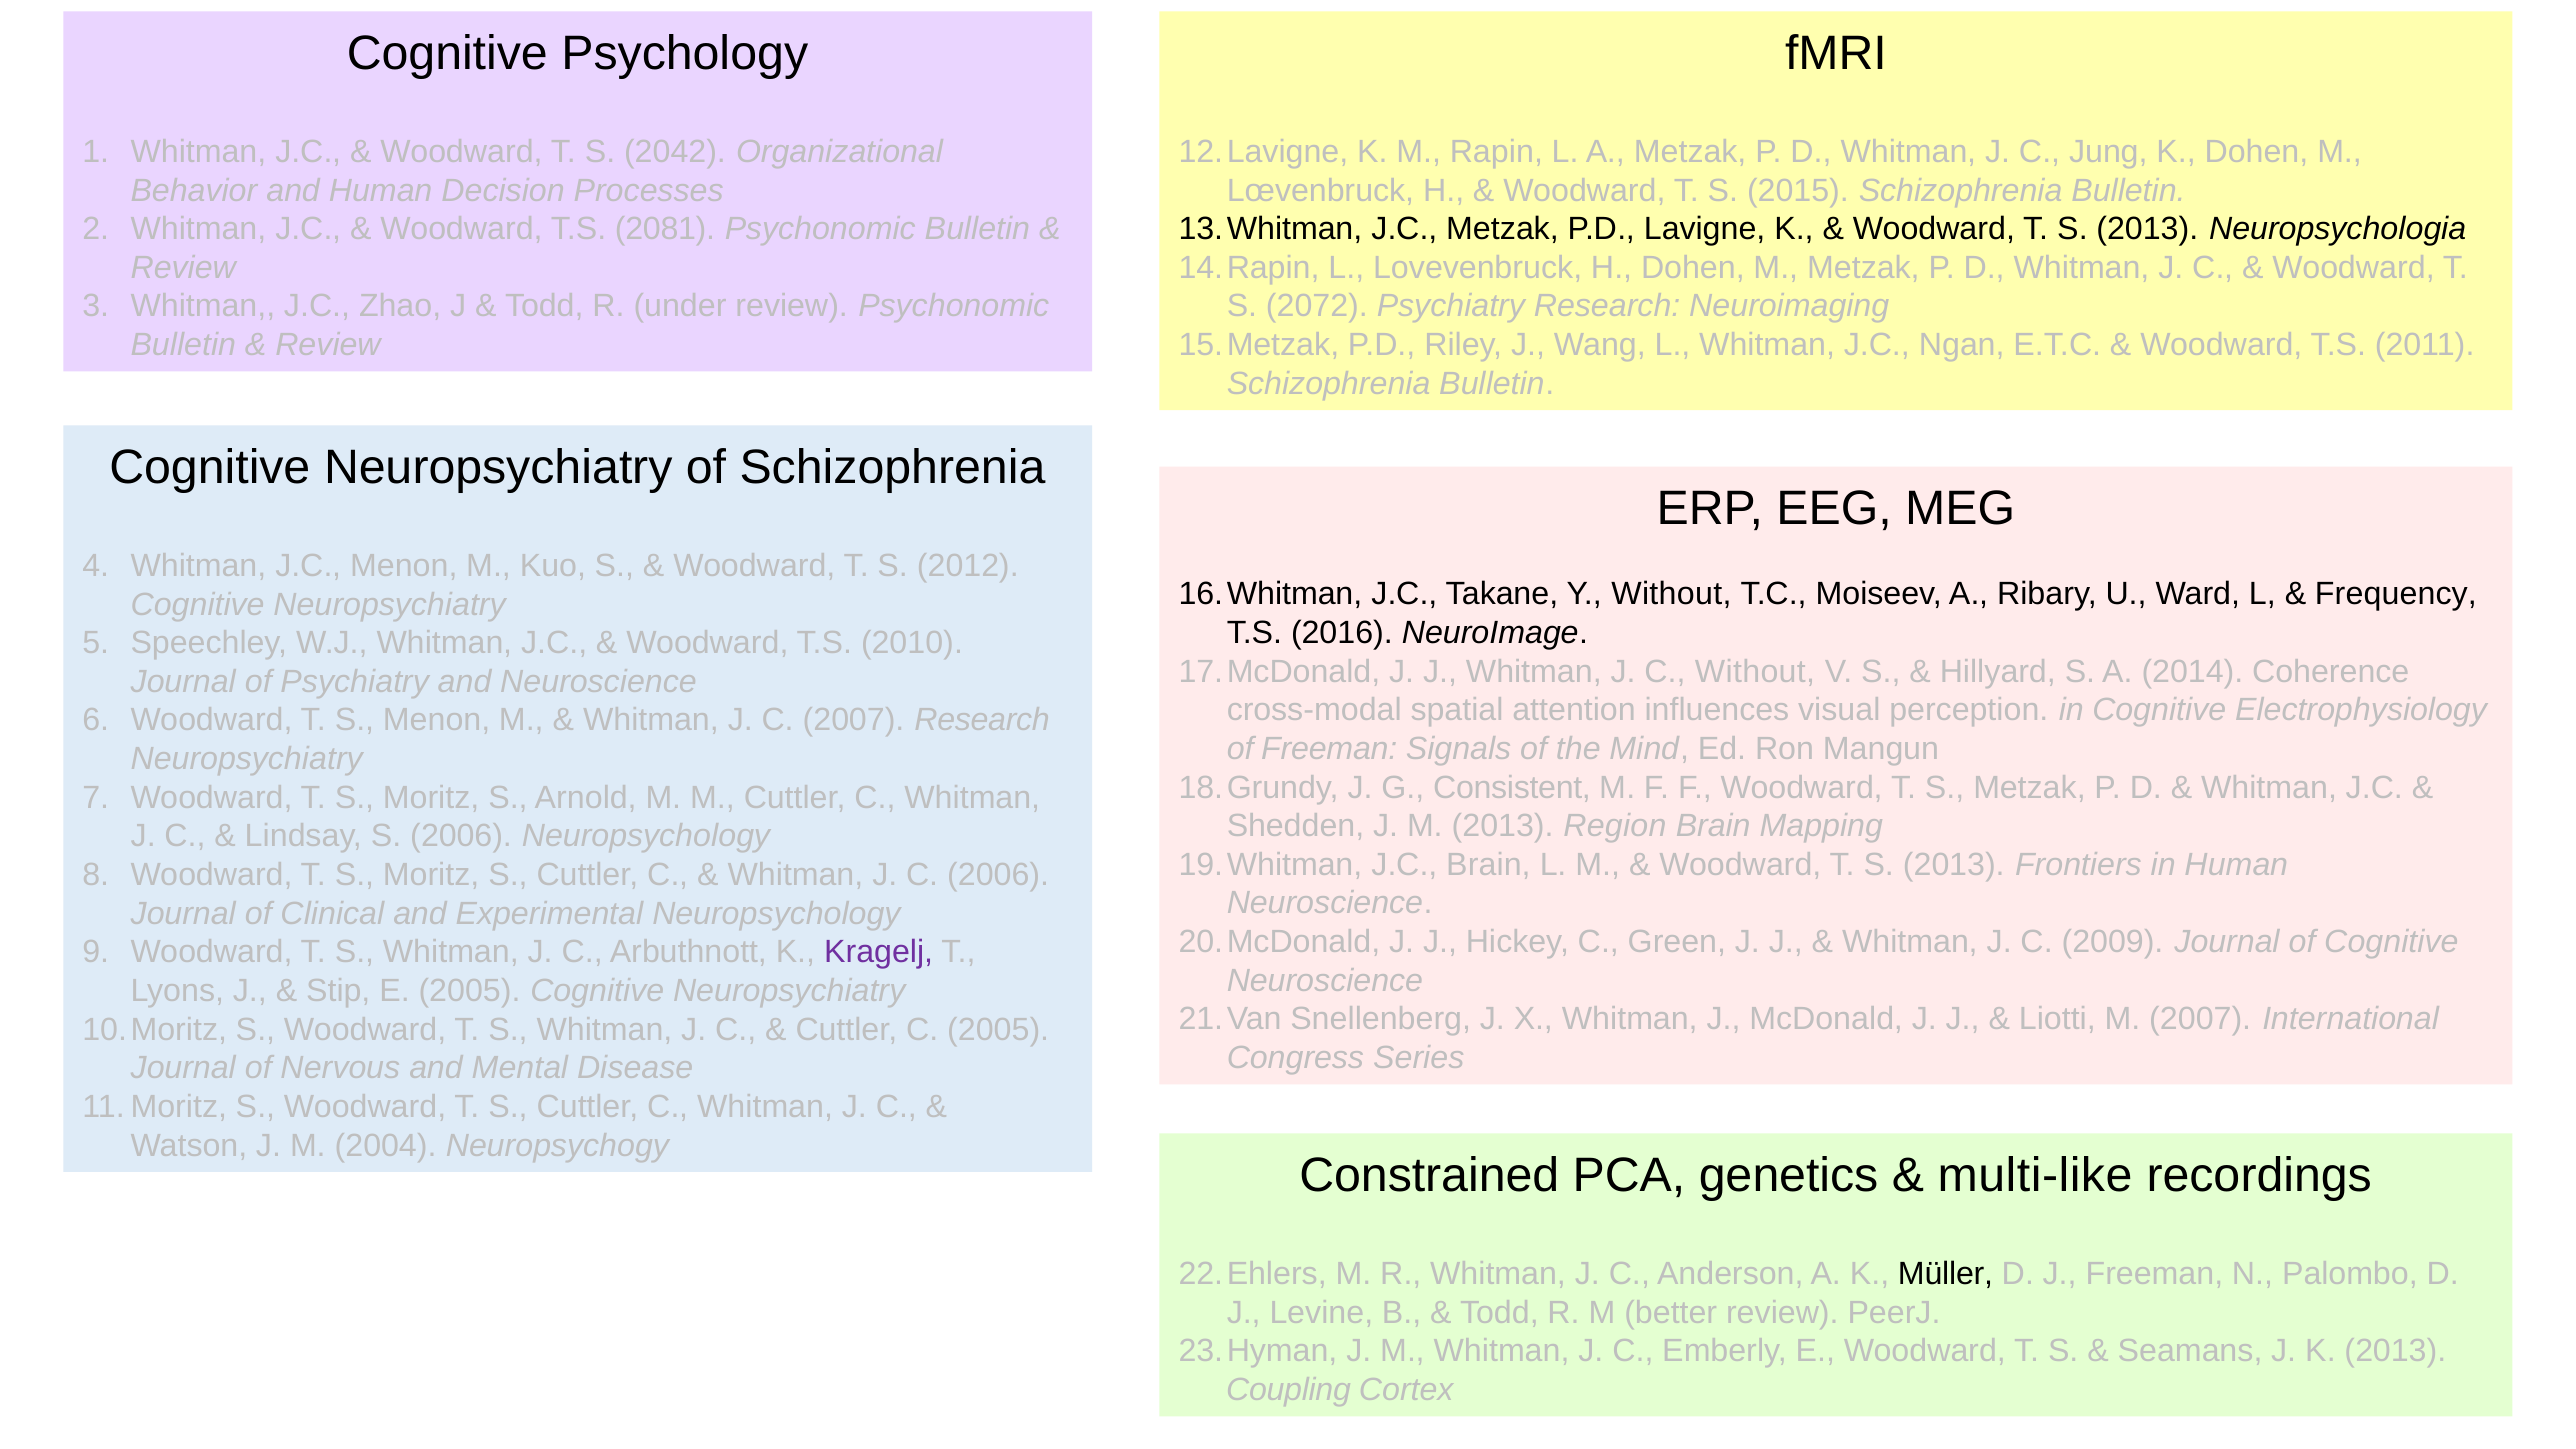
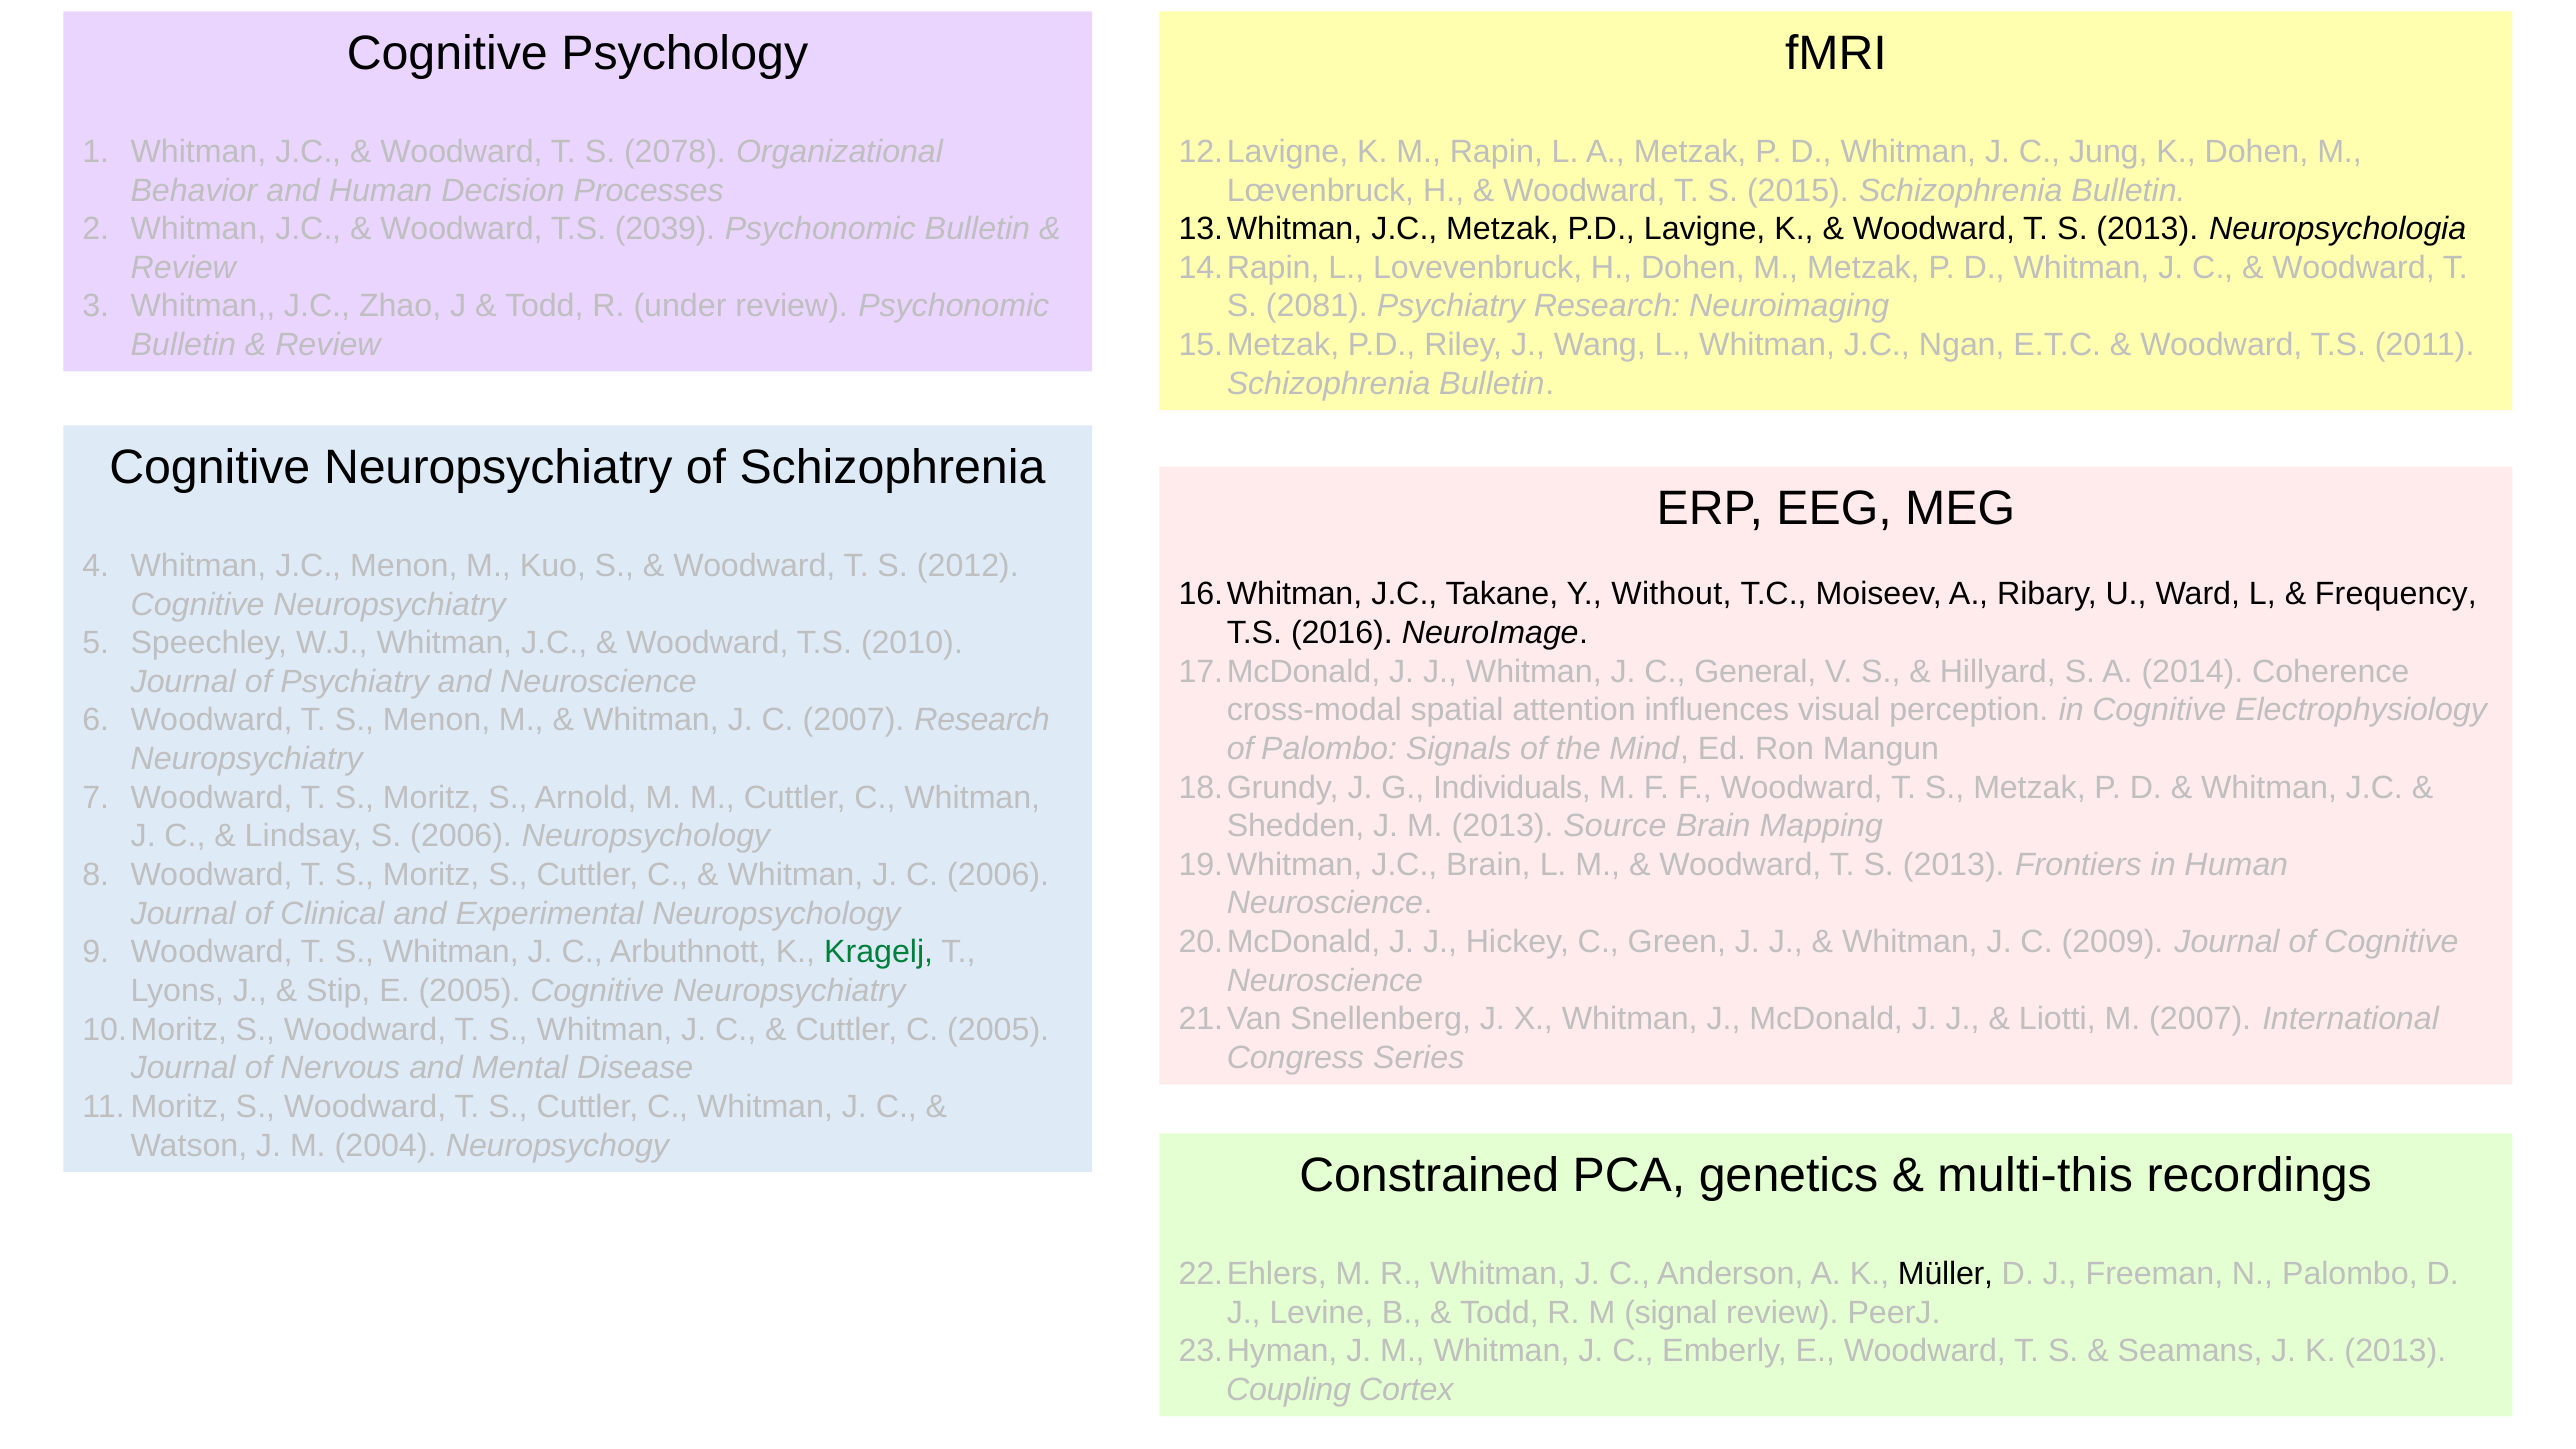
2042: 2042 -> 2078
2081: 2081 -> 2039
2072: 2072 -> 2081
C Without: Without -> General
of Freeman: Freeman -> Palombo
Consistent: Consistent -> Individuals
Region: Region -> Source
Kragelj colour: purple -> green
multi-like: multi-like -> multi-this
better: better -> signal
